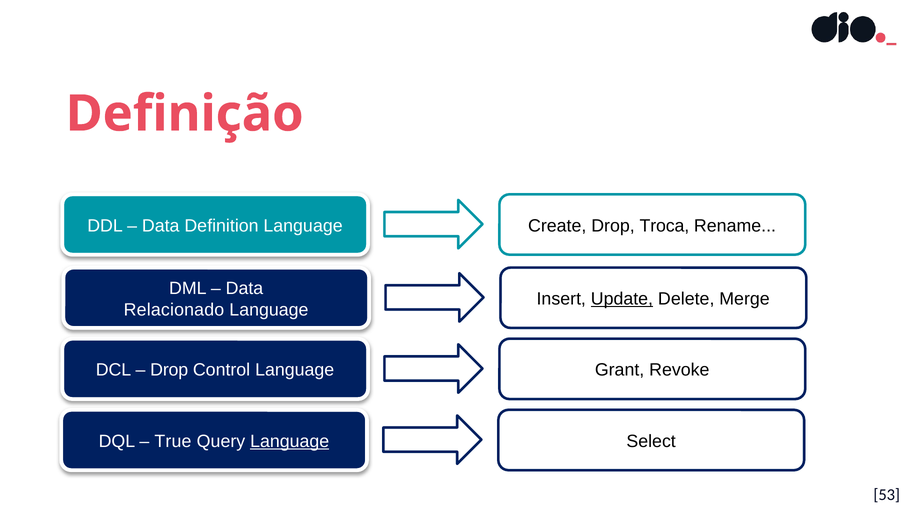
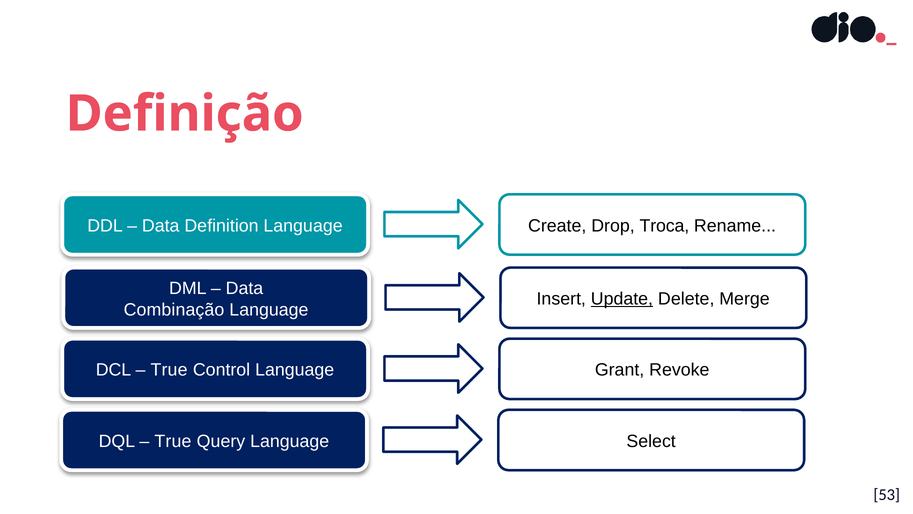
Relacionado: Relacionado -> Combinação
Drop at (169, 370): Drop -> True
Language at (290, 441) underline: present -> none
